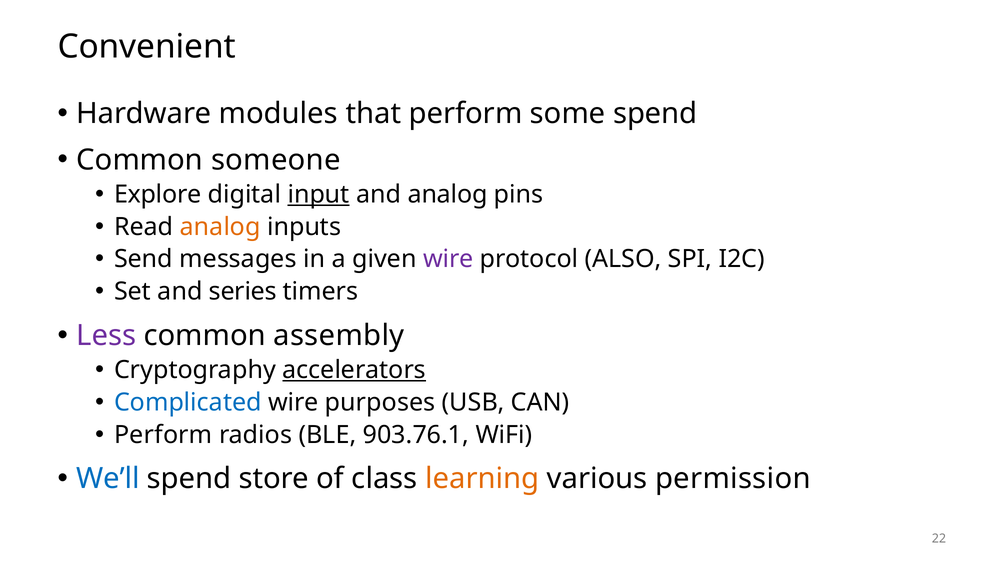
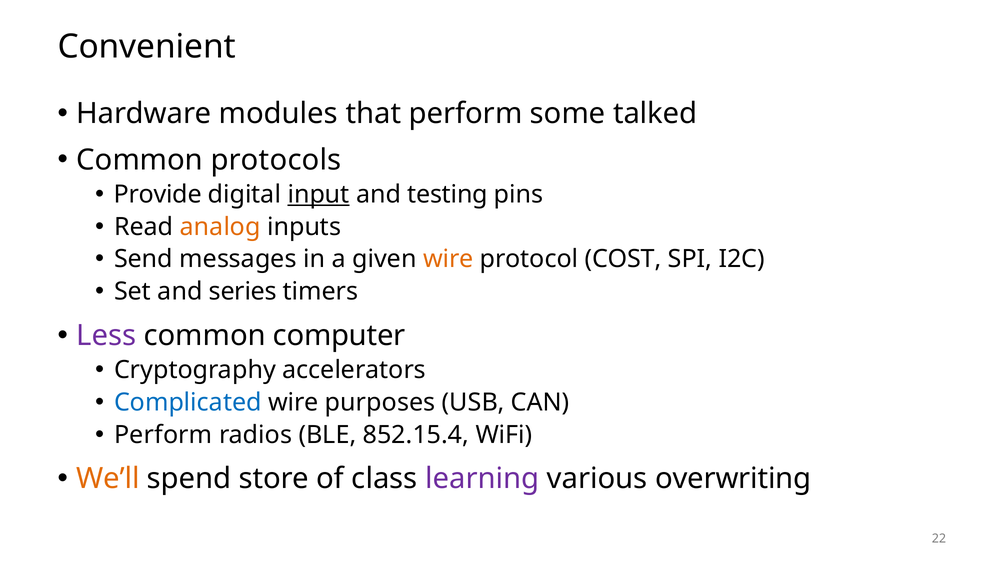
some spend: spend -> talked
someone: someone -> protocols
Explore: Explore -> Provide
and analog: analog -> testing
wire at (448, 259) colour: purple -> orange
ALSO: ALSO -> COST
assembly: assembly -> computer
accelerators underline: present -> none
903.76.1: 903.76.1 -> 852.15.4
We’ll colour: blue -> orange
learning colour: orange -> purple
permission: permission -> overwriting
